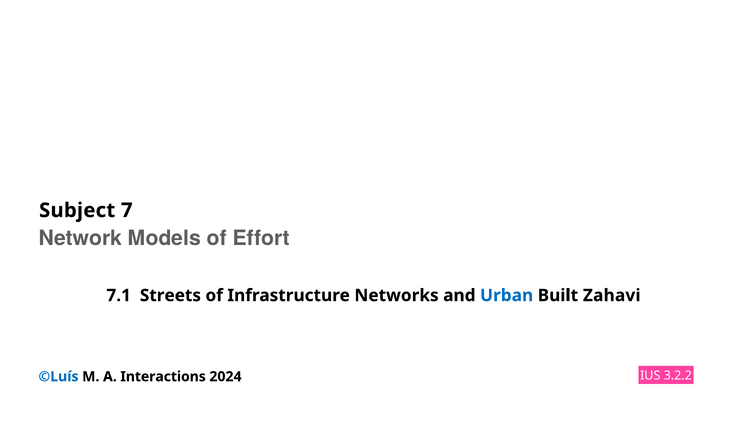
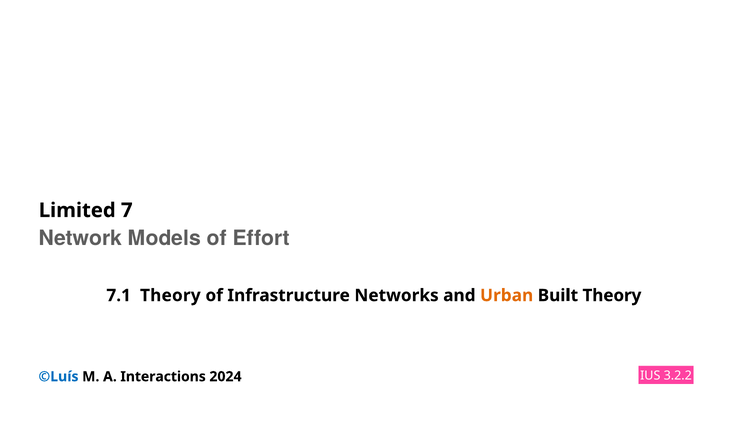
Subject: Subject -> Limited
7.1 Streets: Streets -> Theory
Urban colour: blue -> orange
Built Zahavi: Zahavi -> Theory
